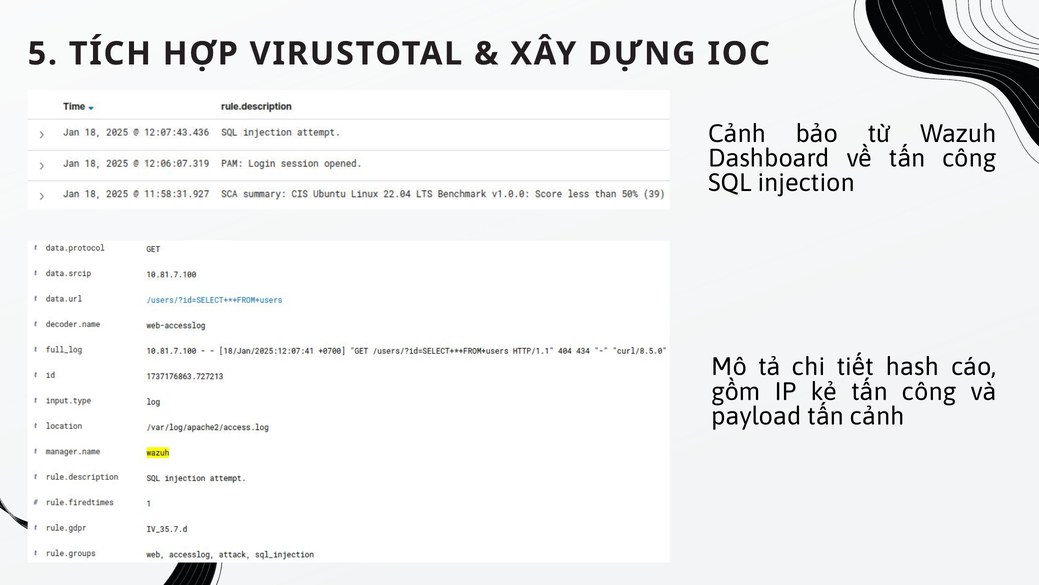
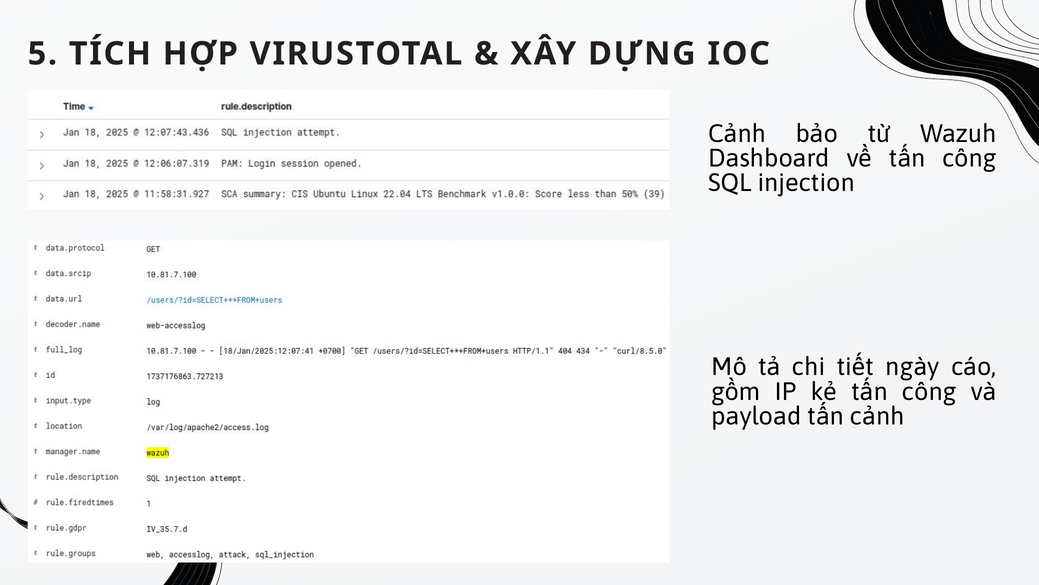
hash: hash -> ngày
